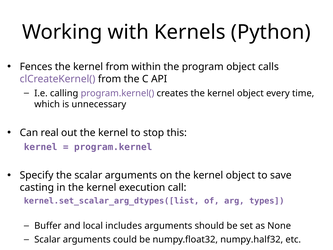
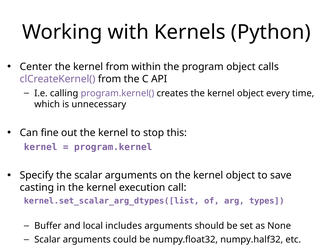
Fences: Fences -> Center
real: real -> fine
